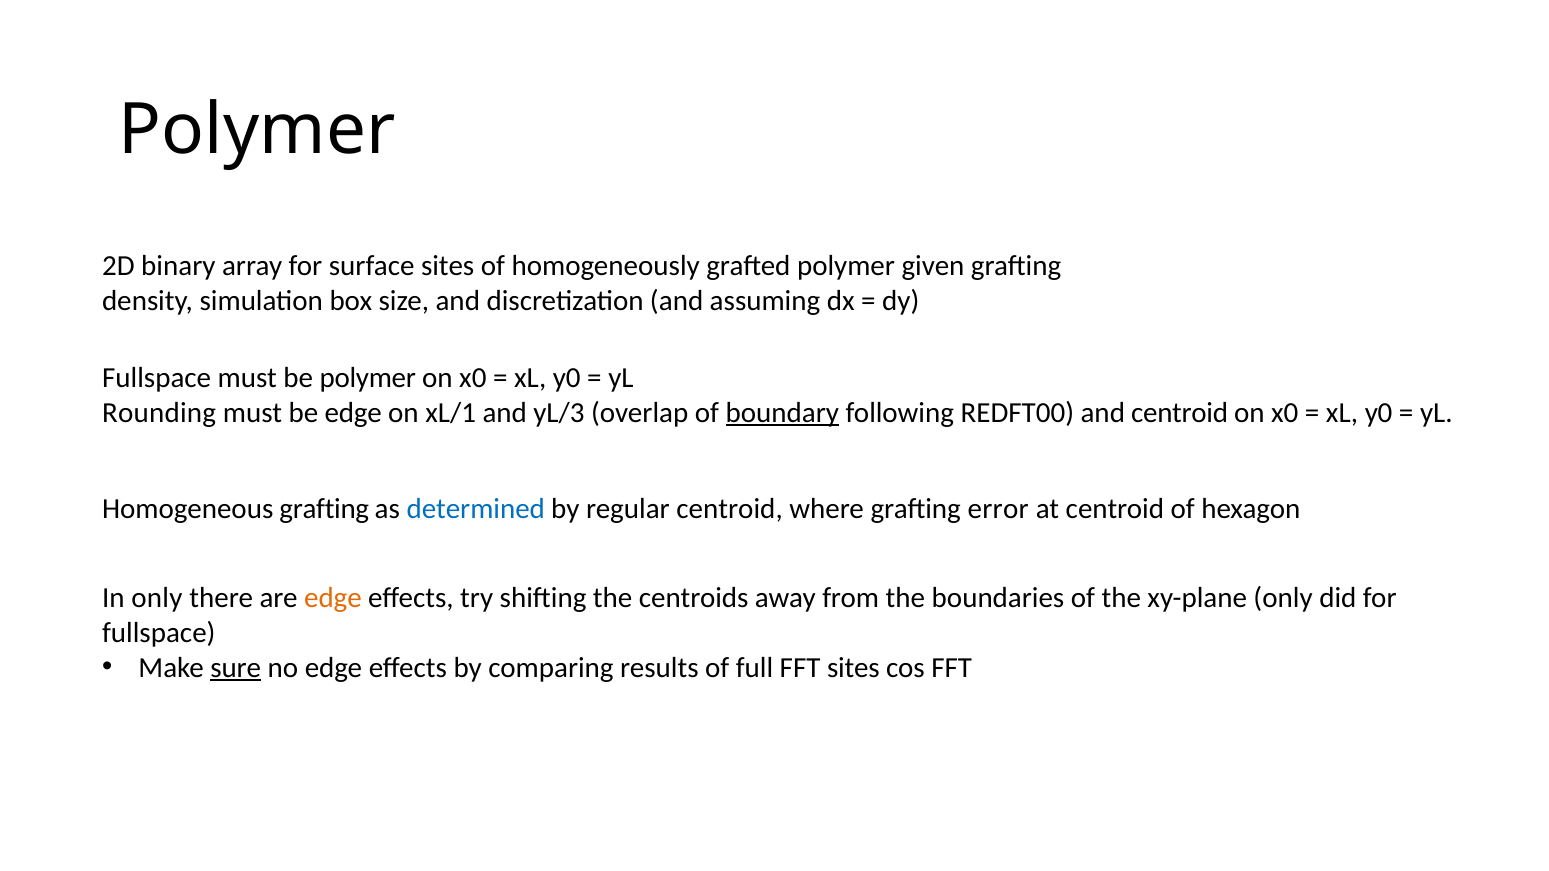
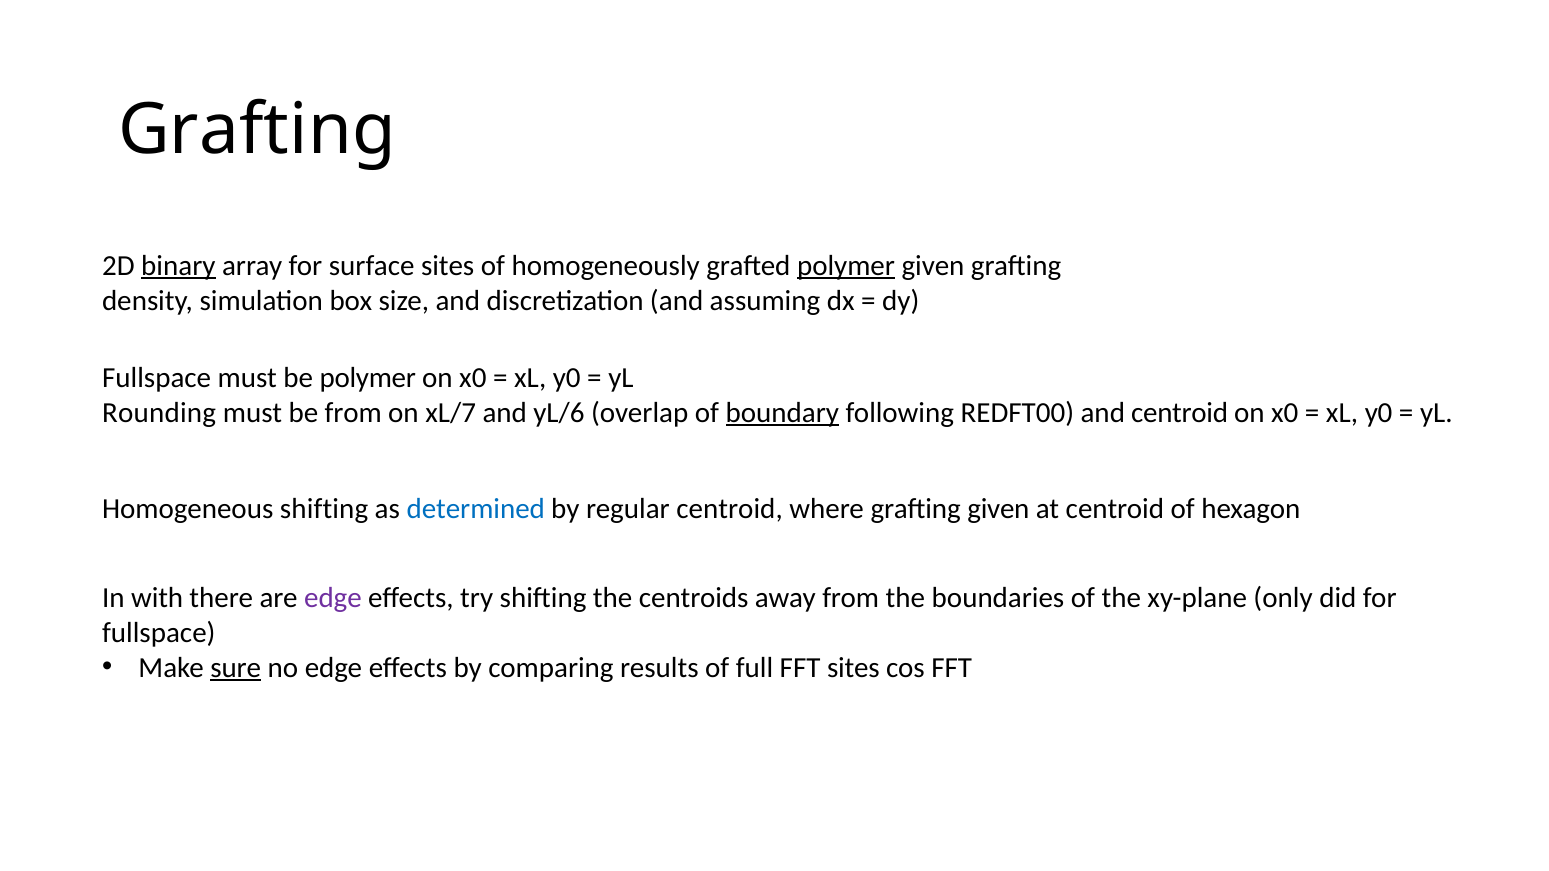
Polymer at (257, 130): Polymer -> Grafting
binary underline: none -> present
polymer at (846, 266) underline: none -> present
be edge: edge -> from
xL/1: xL/1 -> xL/7
yL/3: yL/3 -> yL/6
Homogeneous grafting: grafting -> shifting
grafting error: error -> given
In only: only -> with
edge at (333, 598) colour: orange -> purple
